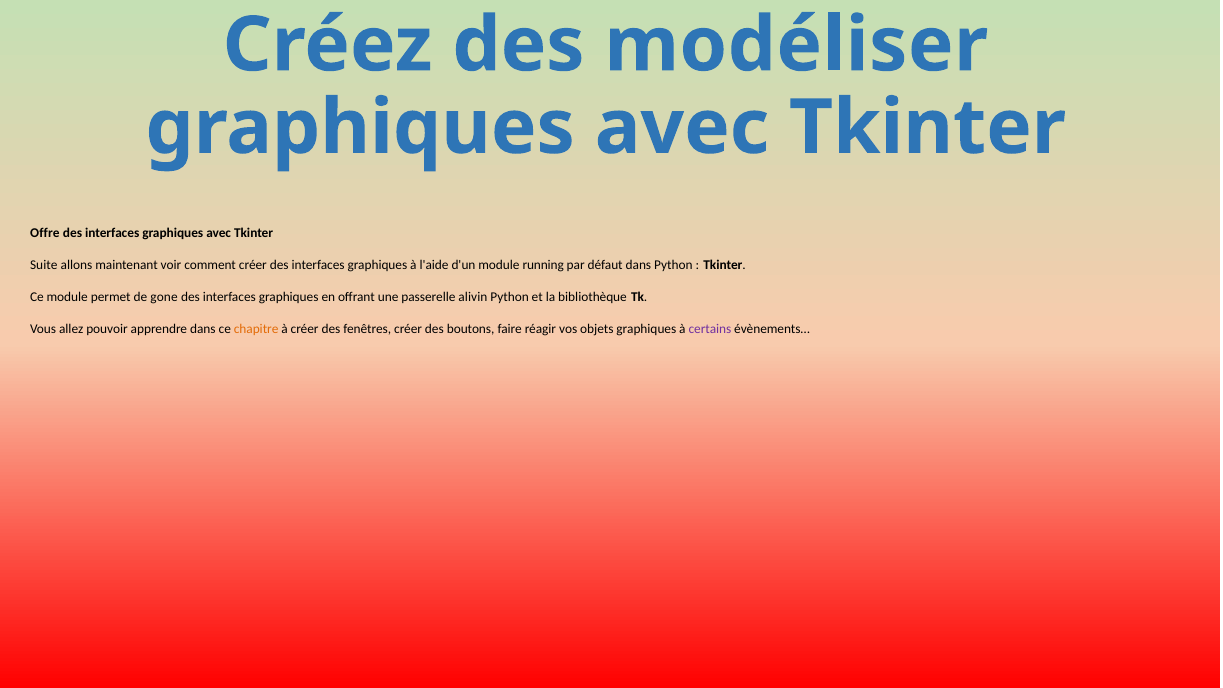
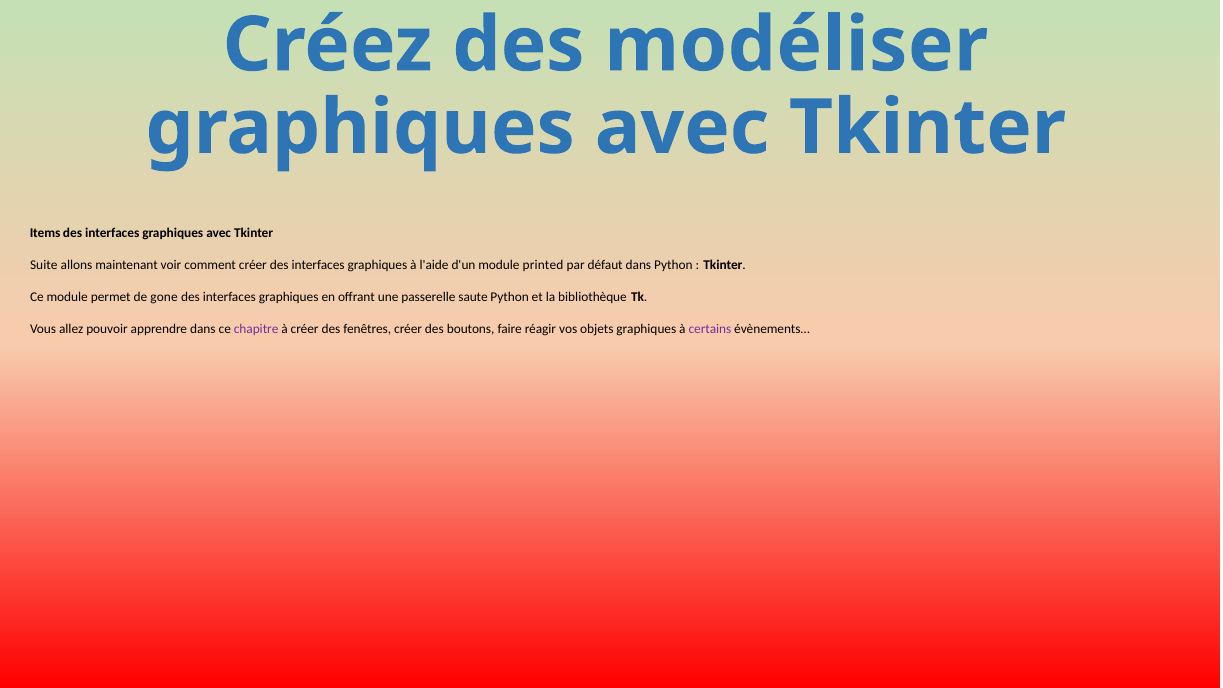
Offre: Offre -> Items
running: running -> printed
alivin: alivin -> saute
chapitre colour: orange -> purple
